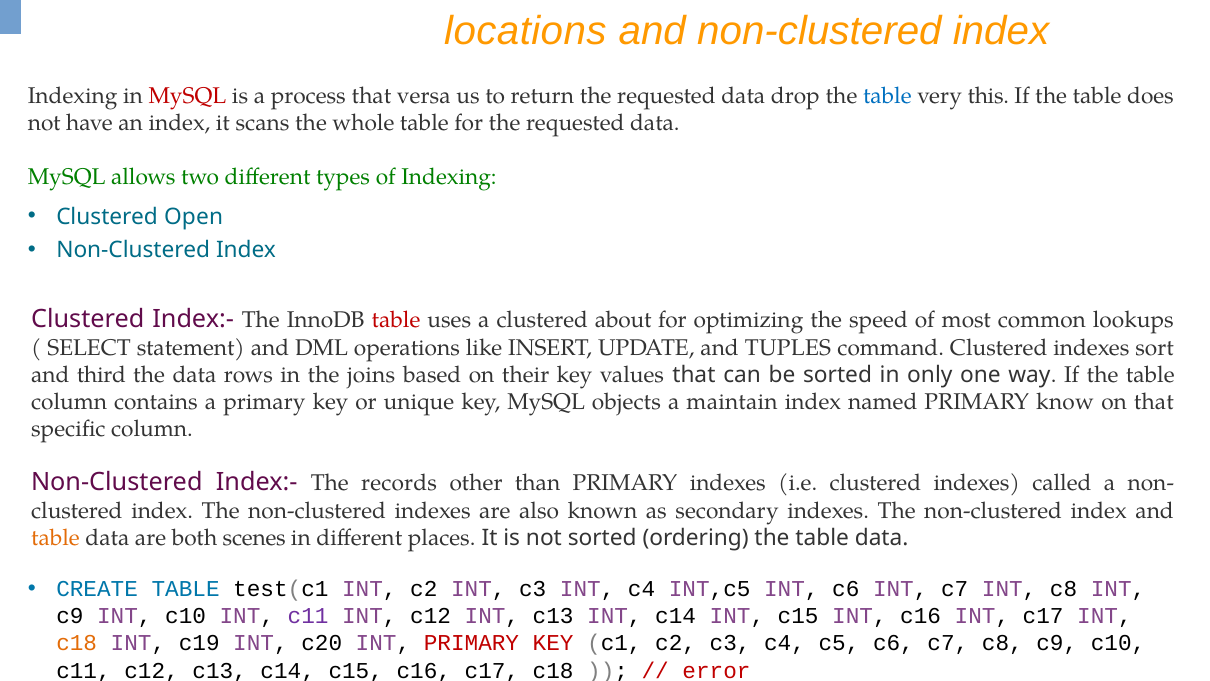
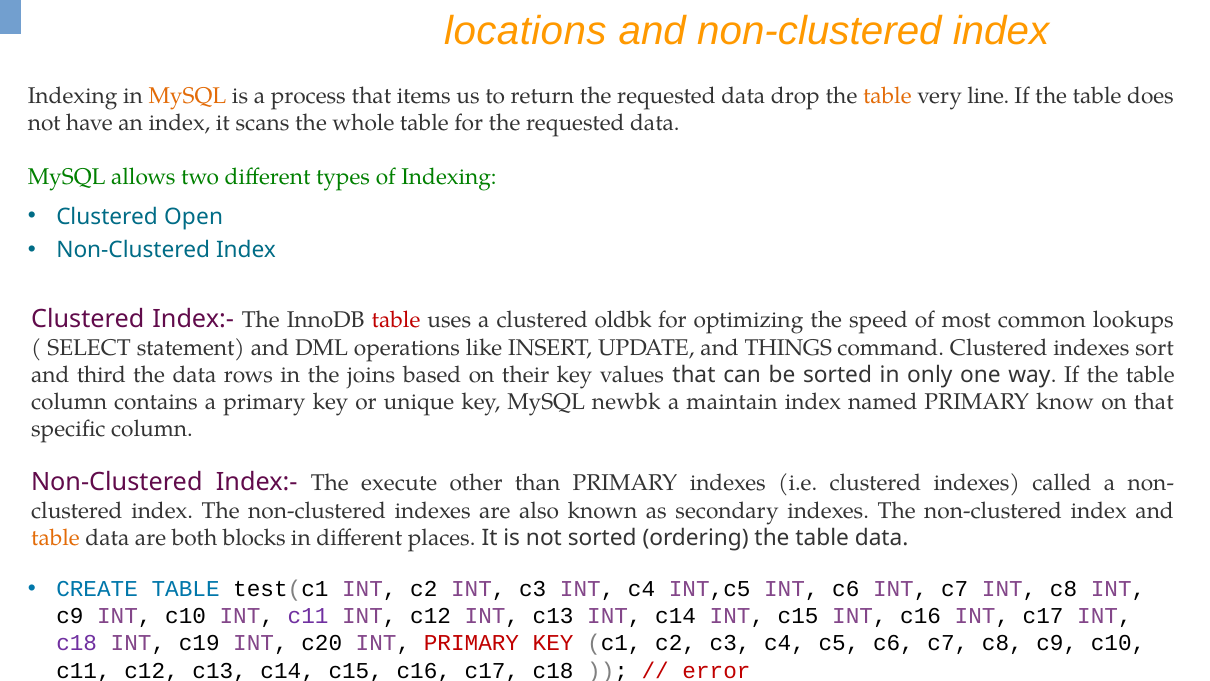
MySQL at (187, 96) colour: red -> orange
versa: versa -> items
table at (887, 96) colour: blue -> orange
this: this -> line
about: about -> oldbk
TUPLES: TUPLES -> THINGS
objects: objects -> newbk
records: records -> execute
scenes: scenes -> blocks
c18 at (77, 643) colour: orange -> purple
